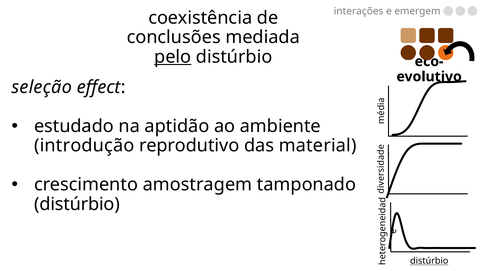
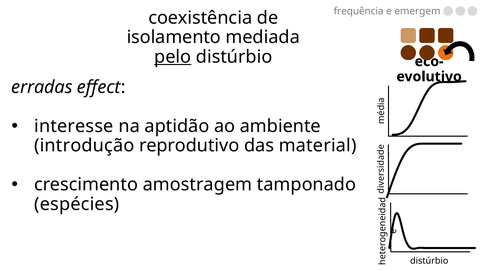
interações: interações -> frequência
conclusões: conclusões -> isolamento
seleção: seleção -> erradas
estudado: estudado -> interesse
distúrbio at (77, 205): distúrbio -> espécies
distúrbio at (429, 262) underline: present -> none
